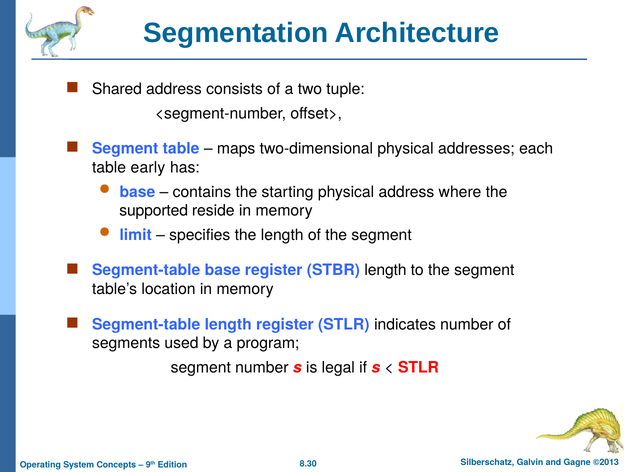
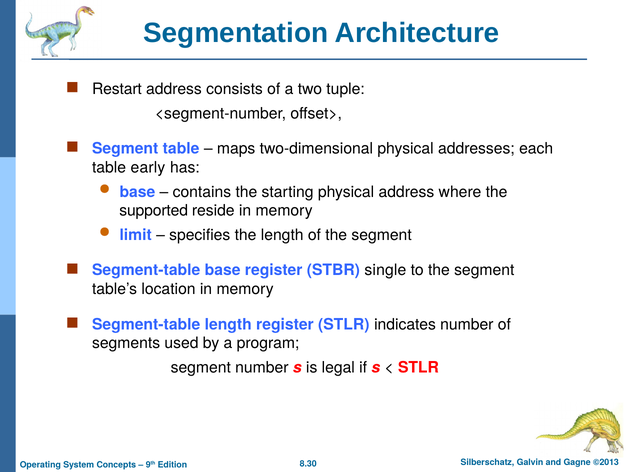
Shared: Shared -> Restart
STBR length: length -> single
